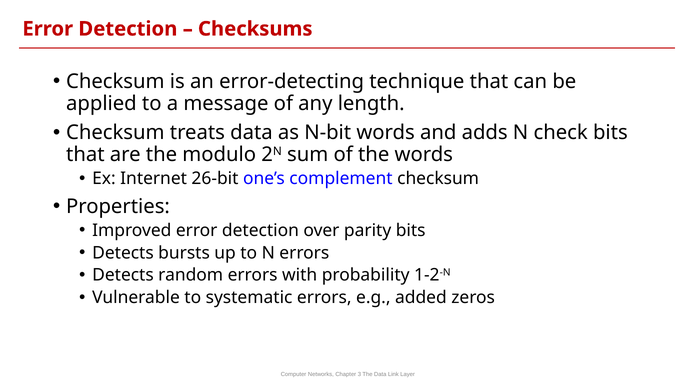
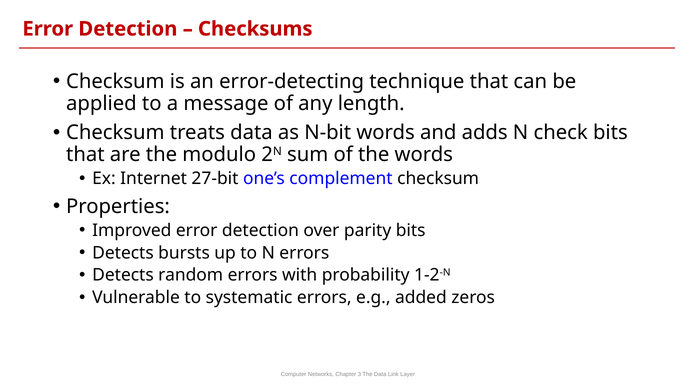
26-bit: 26-bit -> 27-bit
